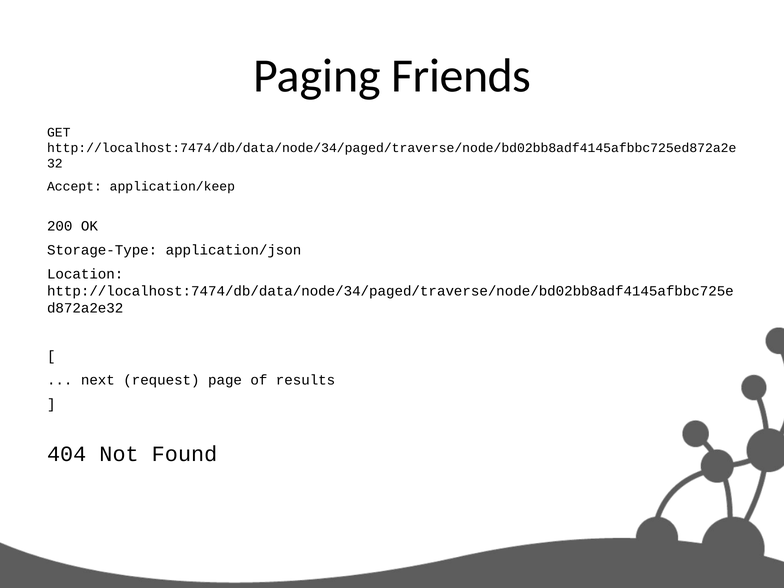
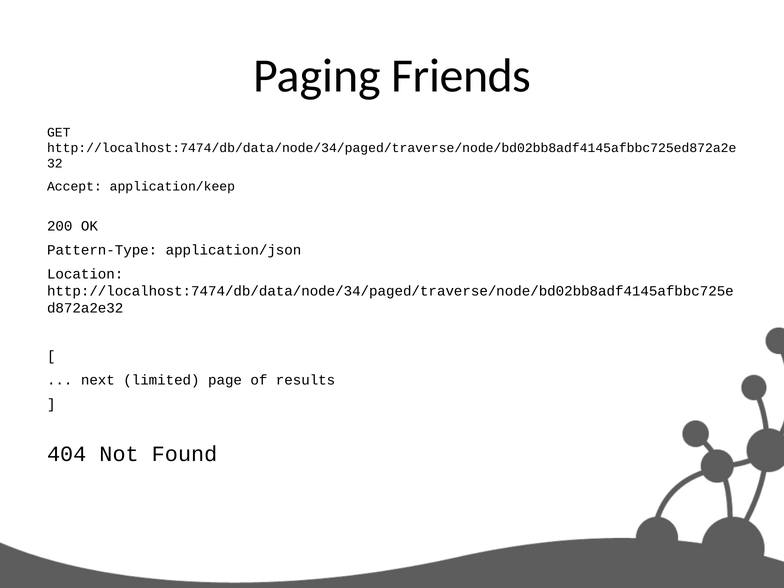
Storage-Type: Storage-Type -> Pattern-Type
request: request -> limited
